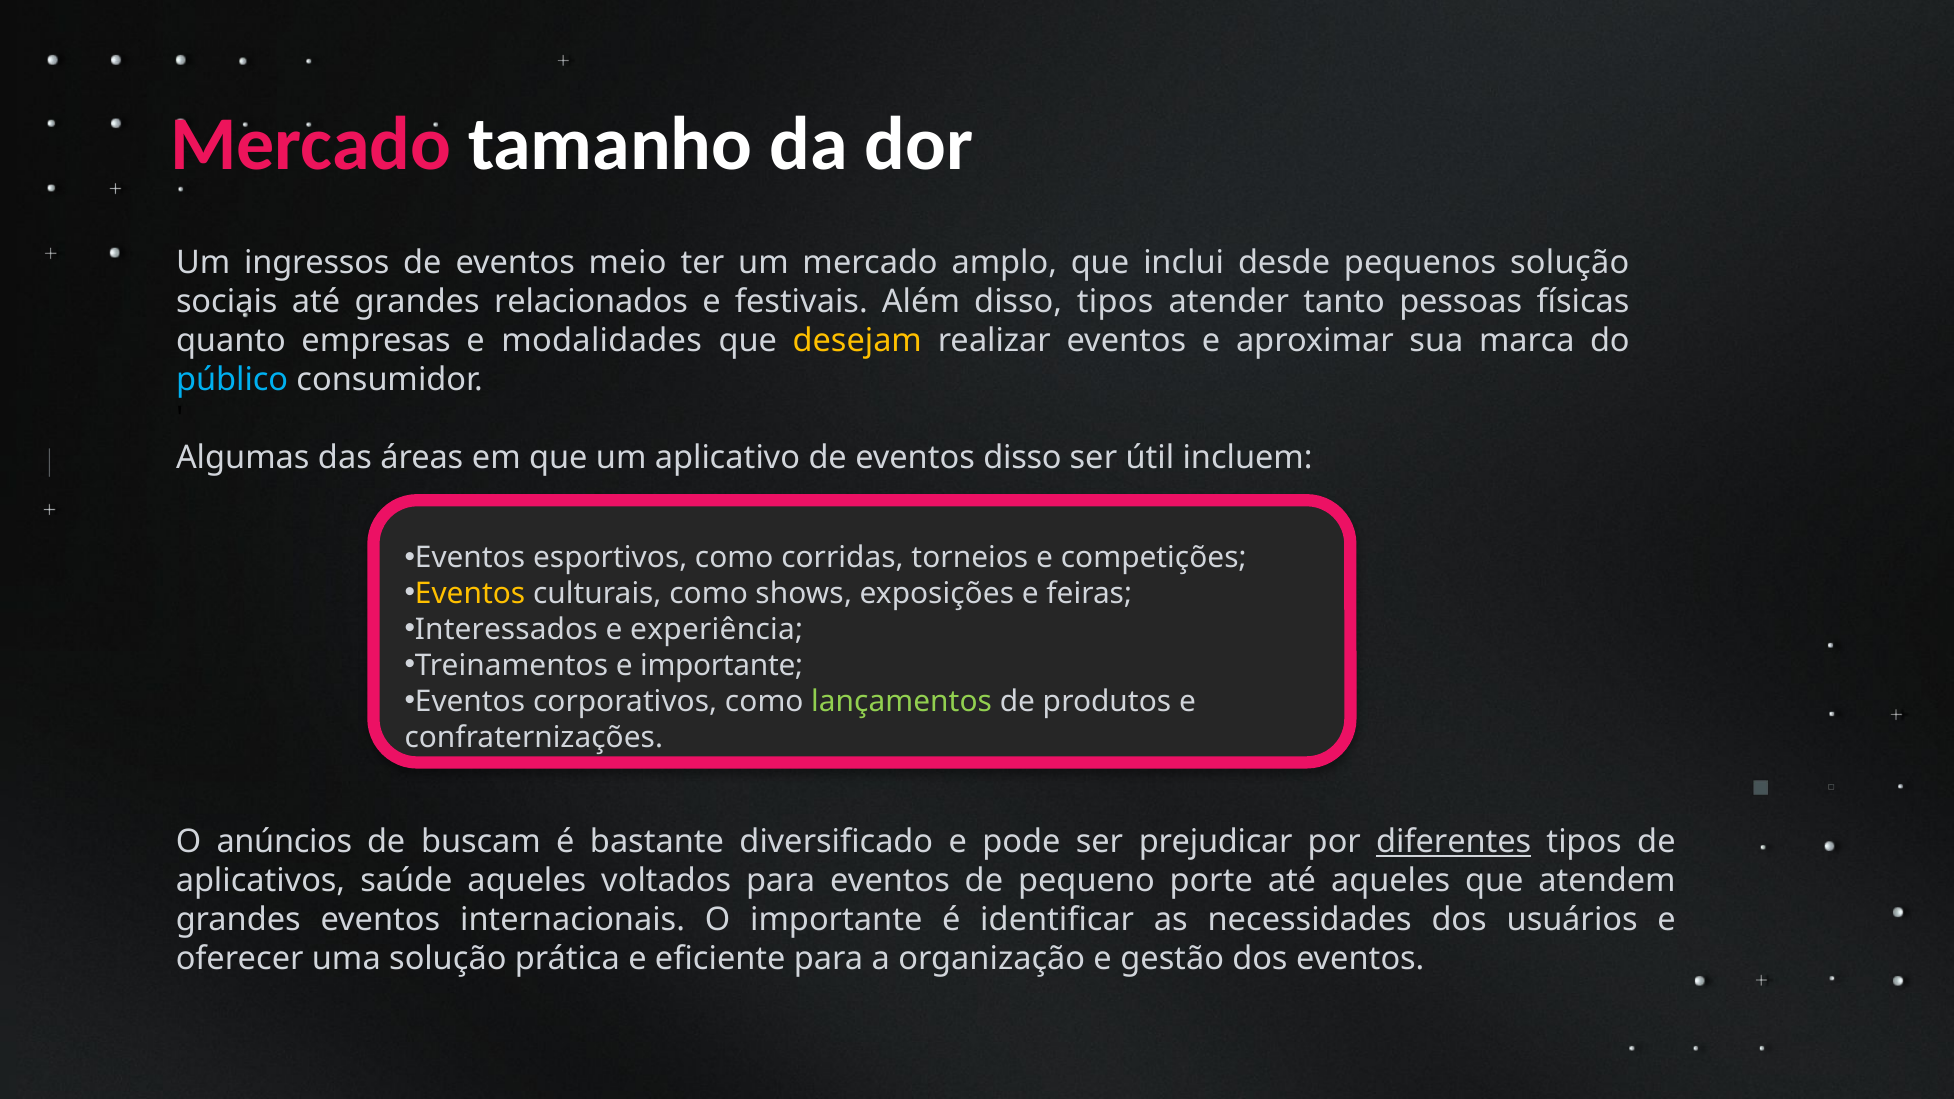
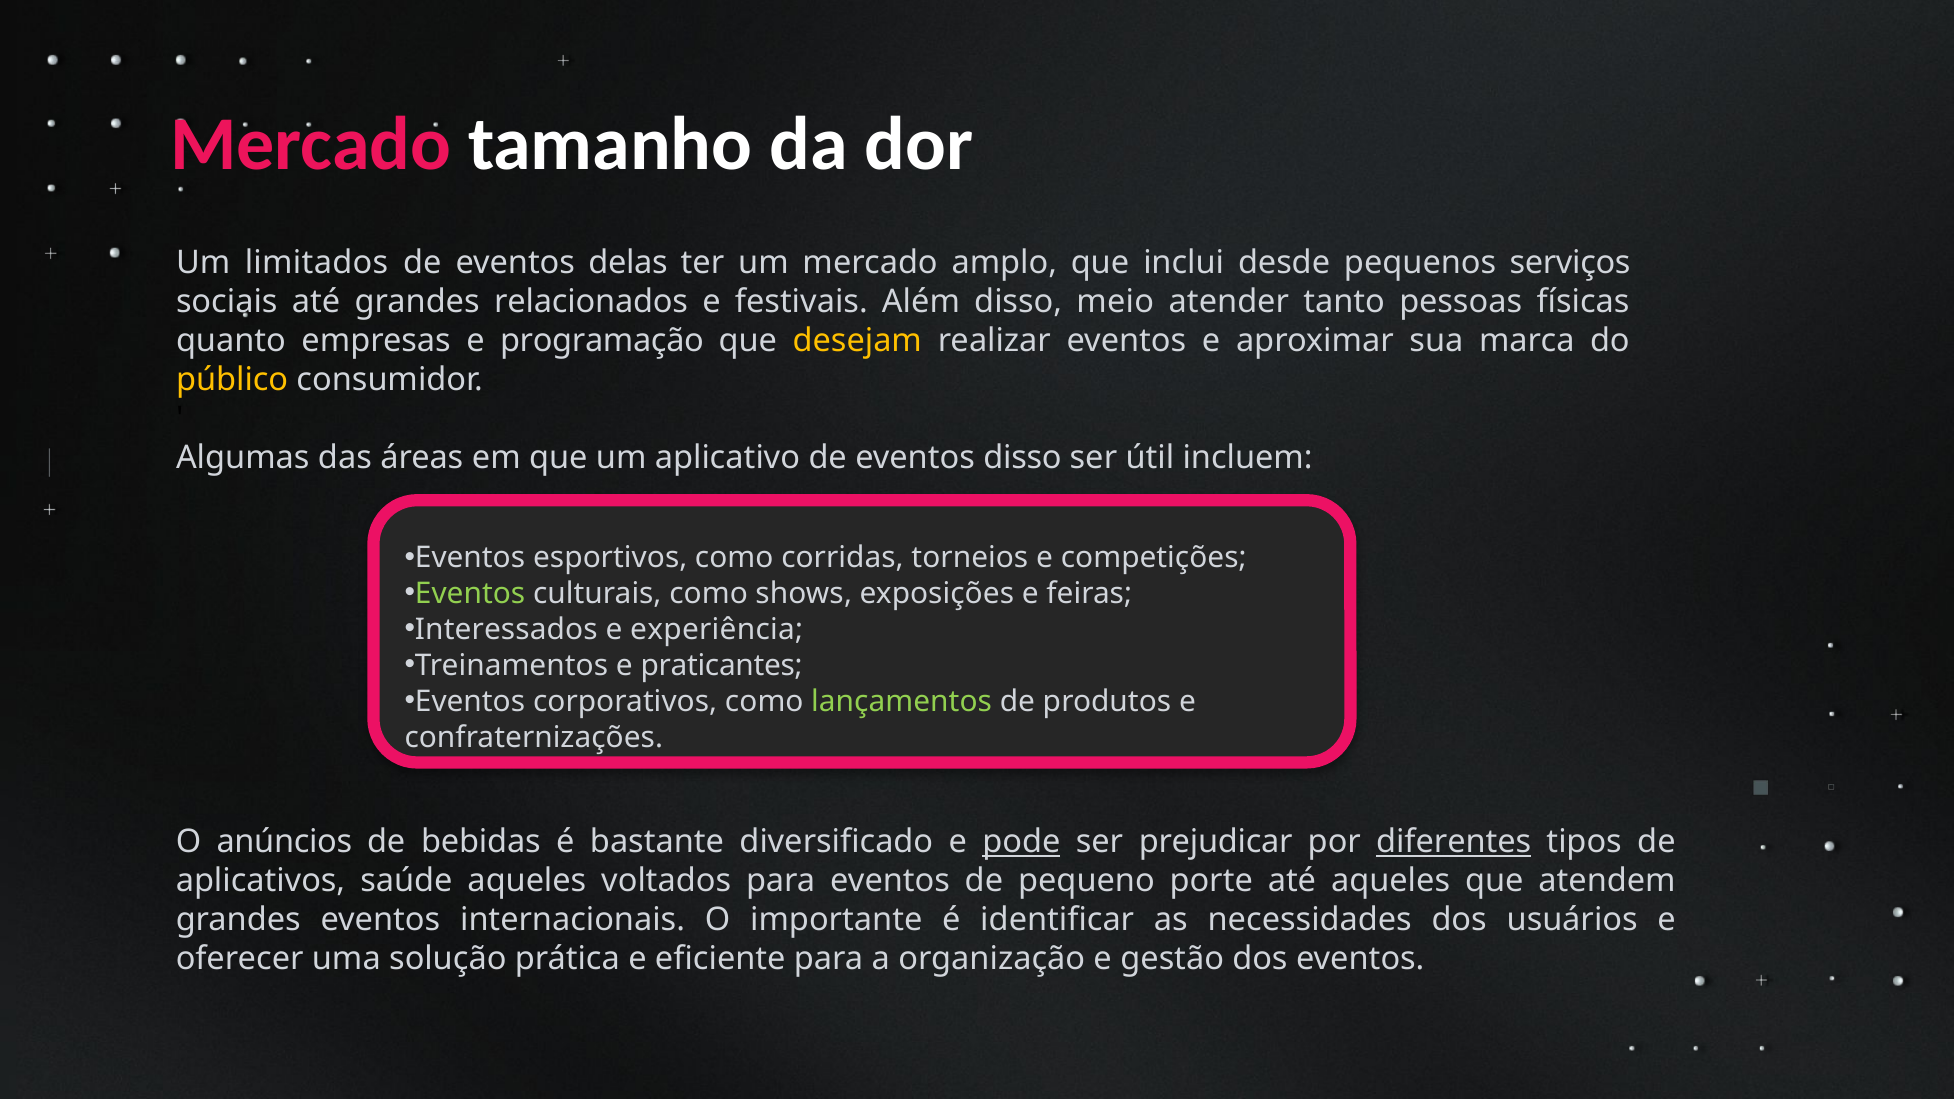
ingressos: ingressos -> limitados
meio: meio -> delas
pequenos solução: solução -> serviços
disso tipos: tipos -> meio
modalidades: modalidades -> programação
público colour: light blue -> yellow
Eventos at (470, 594) colour: yellow -> light green
e importante: importante -> praticantes
buscam: buscam -> bebidas
pode underline: none -> present
